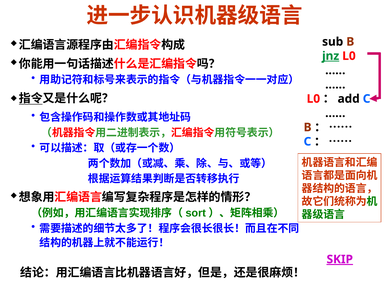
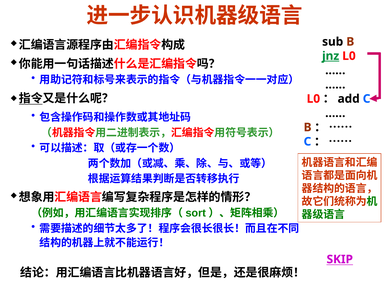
SKIP underline: present -> none
